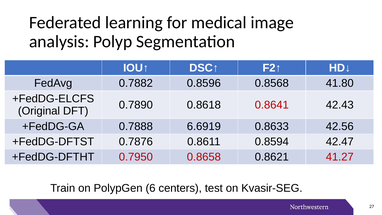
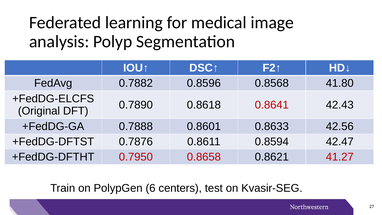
6.6919: 6.6919 -> 0.8601
